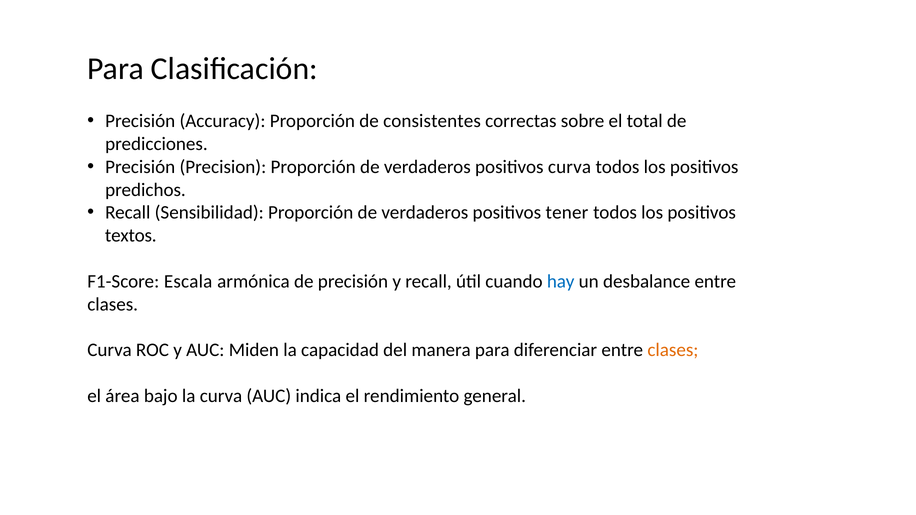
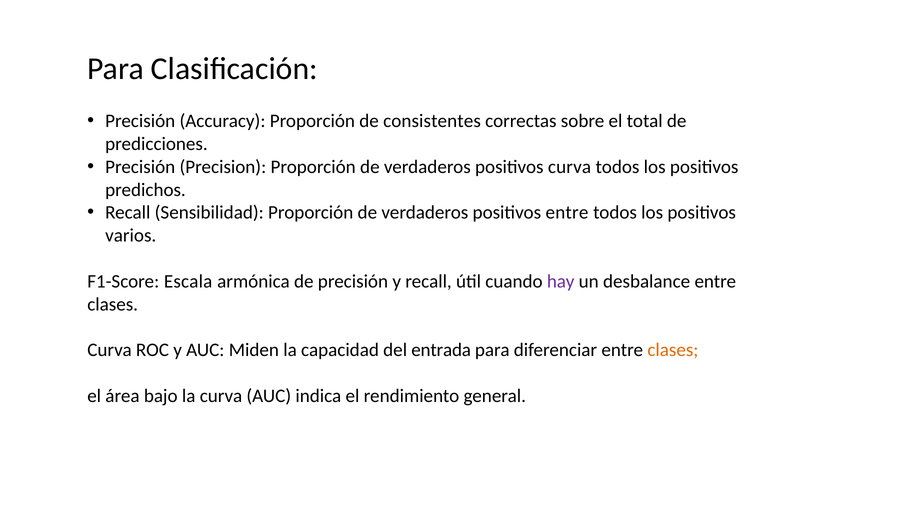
positivos tener: tener -> entre
textos: textos -> varios
hay colour: blue -> purple
manera: manera -> entrada
